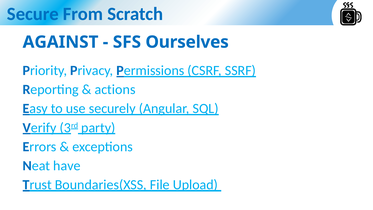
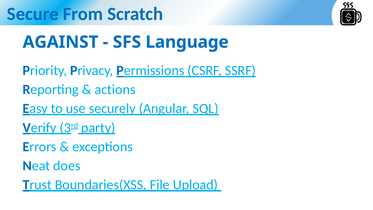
Ourselves: Ourselves -> Language
have: have -> does
